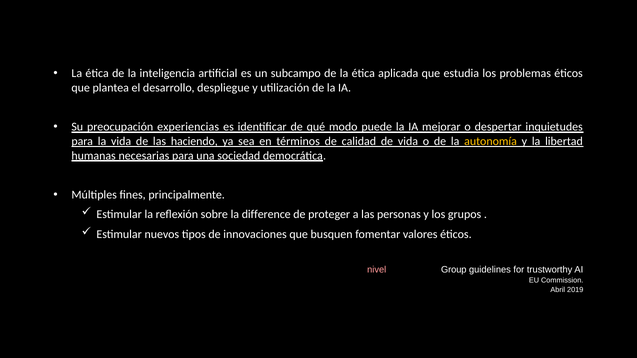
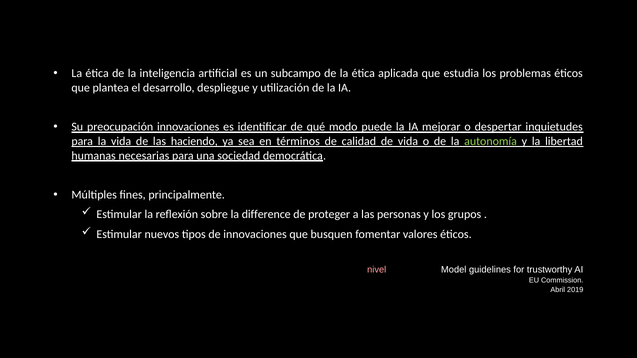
preocupación experiencias: experiencias -> innovaciones
autonomía colour: yellow -> light green
Group: Group -> Model
